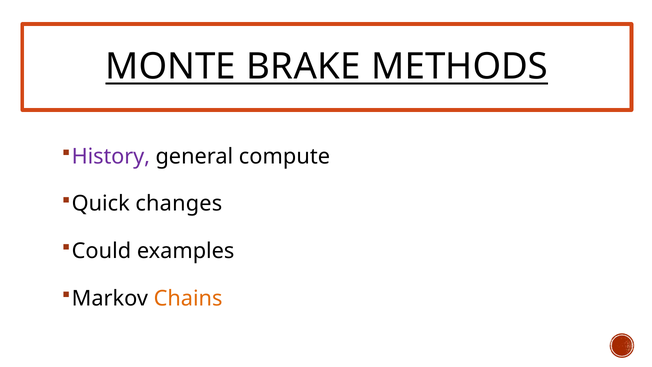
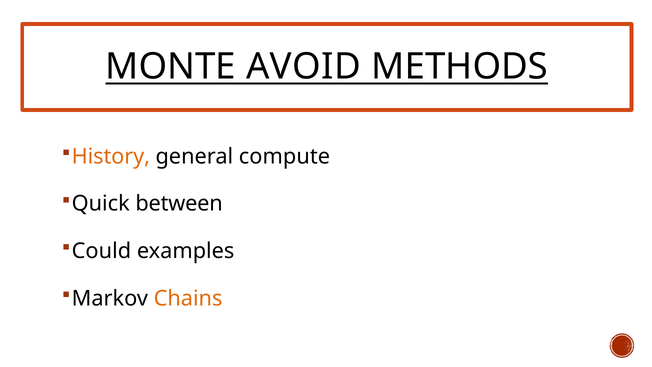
BRAKE: BRAKE -> AVOID
History colour: purple -> orange
changes: changes -> between
